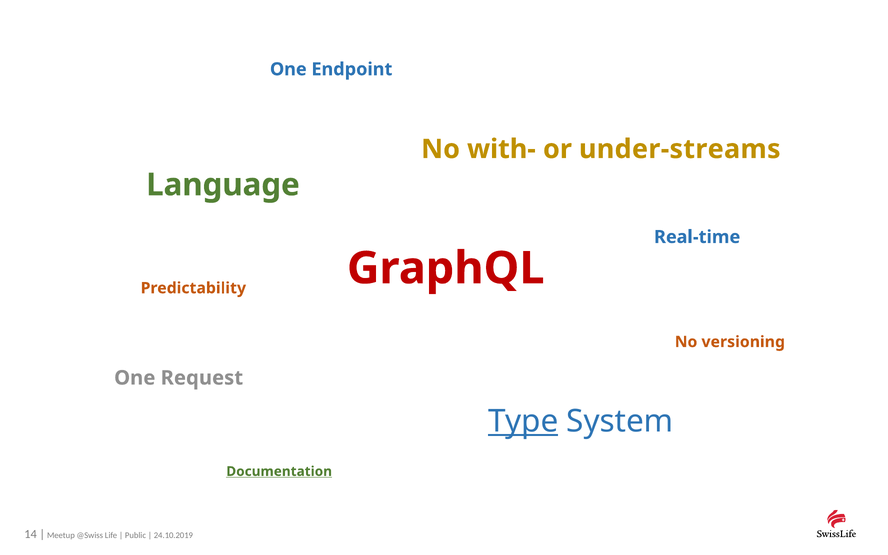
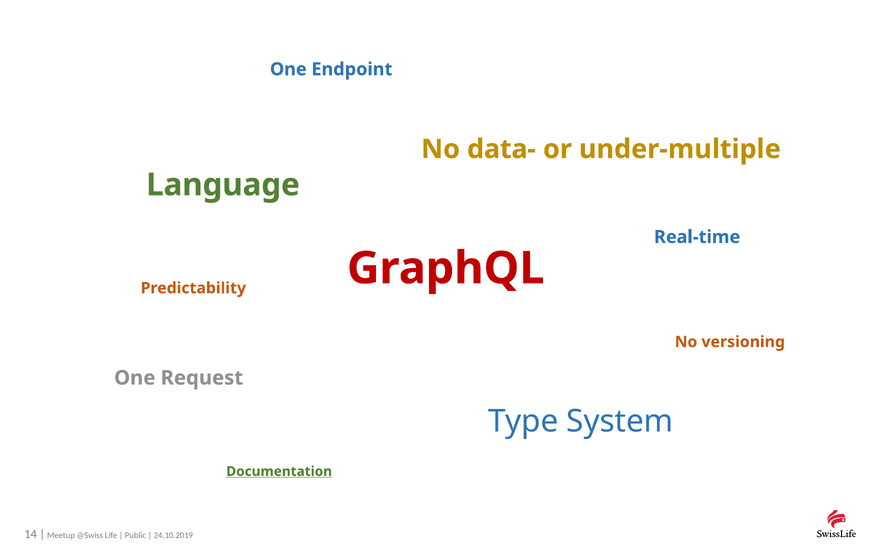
with-: with- -> data-
under-streams: under-streams -> under-multiple
Type underline: present -> none
